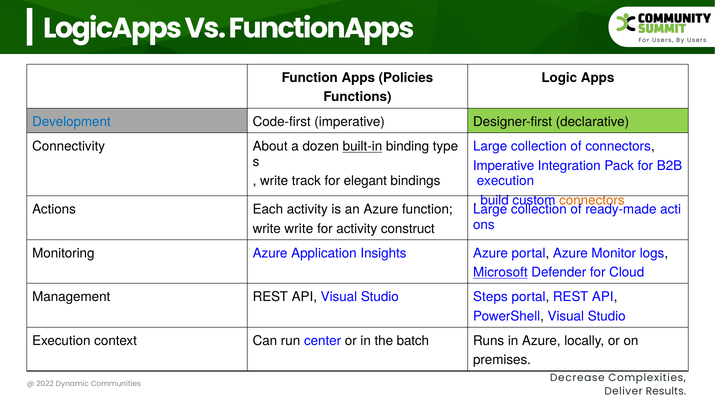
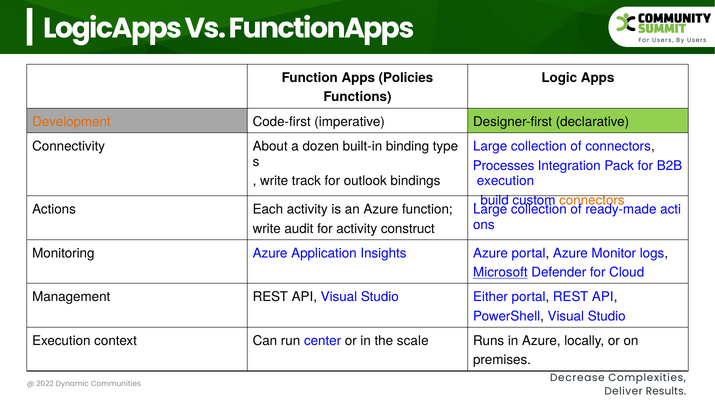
Development colour: blue -> orange
built-in underline: present -> none
Imperative at (504, 166): Imperative -> Processes
elegant: elegant -> outlook
write write: write -> audit
Steps: Steps -> Either
batch: batch -> scale
